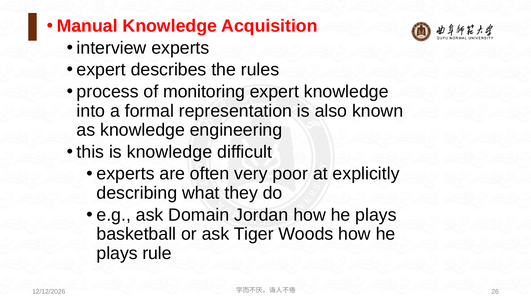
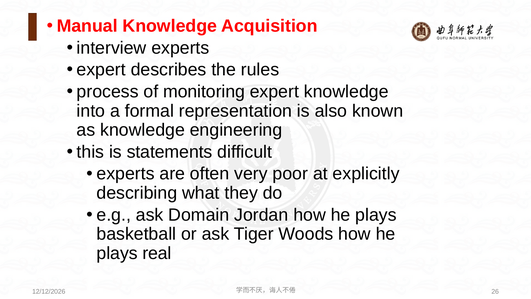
is knowledge: knowledge -> statements
rule: rule -> real
